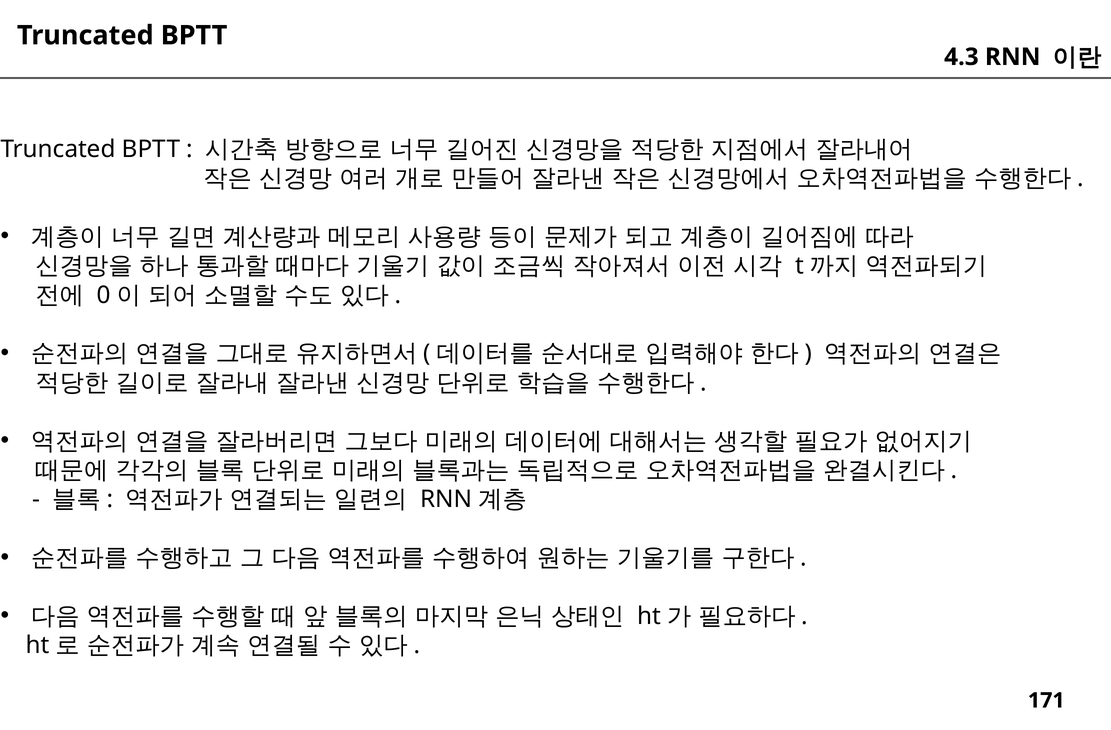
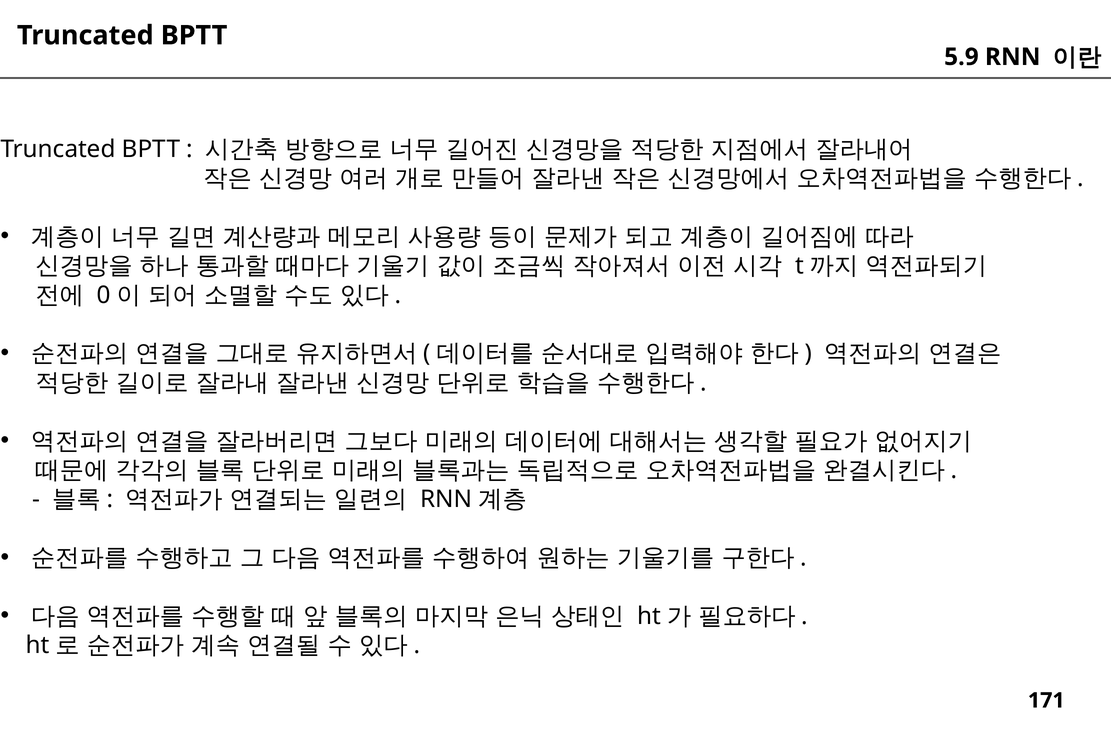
4.3: 4.3 -> 5.9
